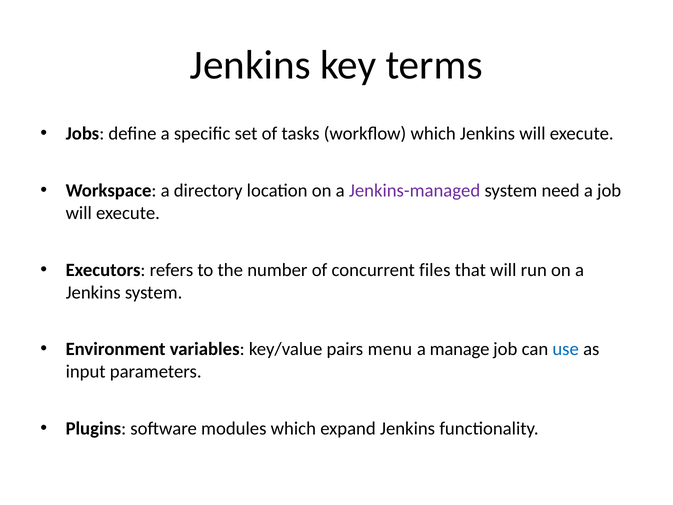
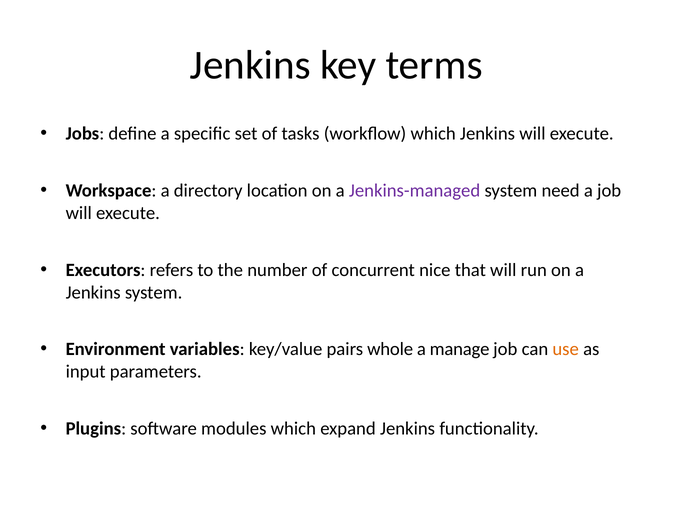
files: files -> nice
menu: menu -> whole
use colour: blue -> orange
